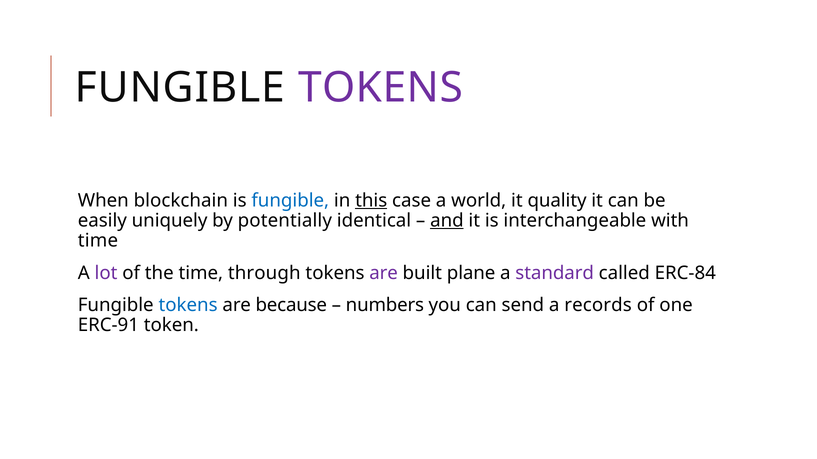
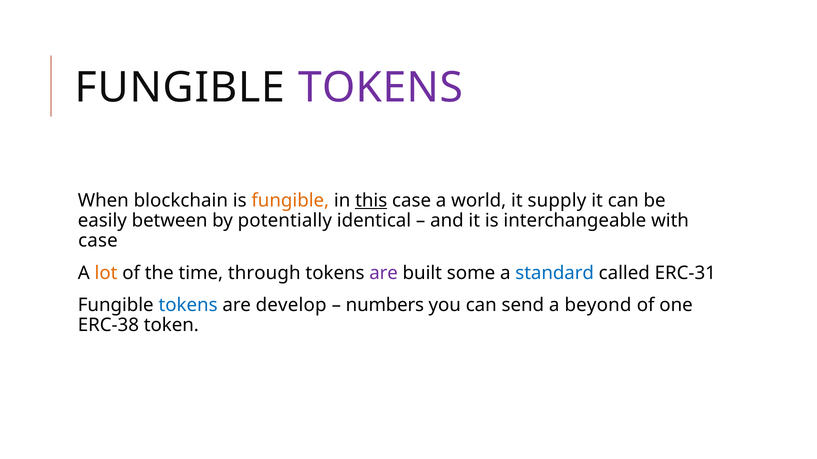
fungible at (290, 201) colour: blue -> orange
quality: quality -> supply
uniquely: uniquely -> between
and underline: present -> none
time at (98, 241): time -> case
lot colour: purple -> orange
plane: plane -> some
standard colour: purple -> blue
ERC-84: ERC-84 -> ERC-31
because: because -> develop
records: records -> beyond
ERC-91: ERC-91 -> ERC-38
